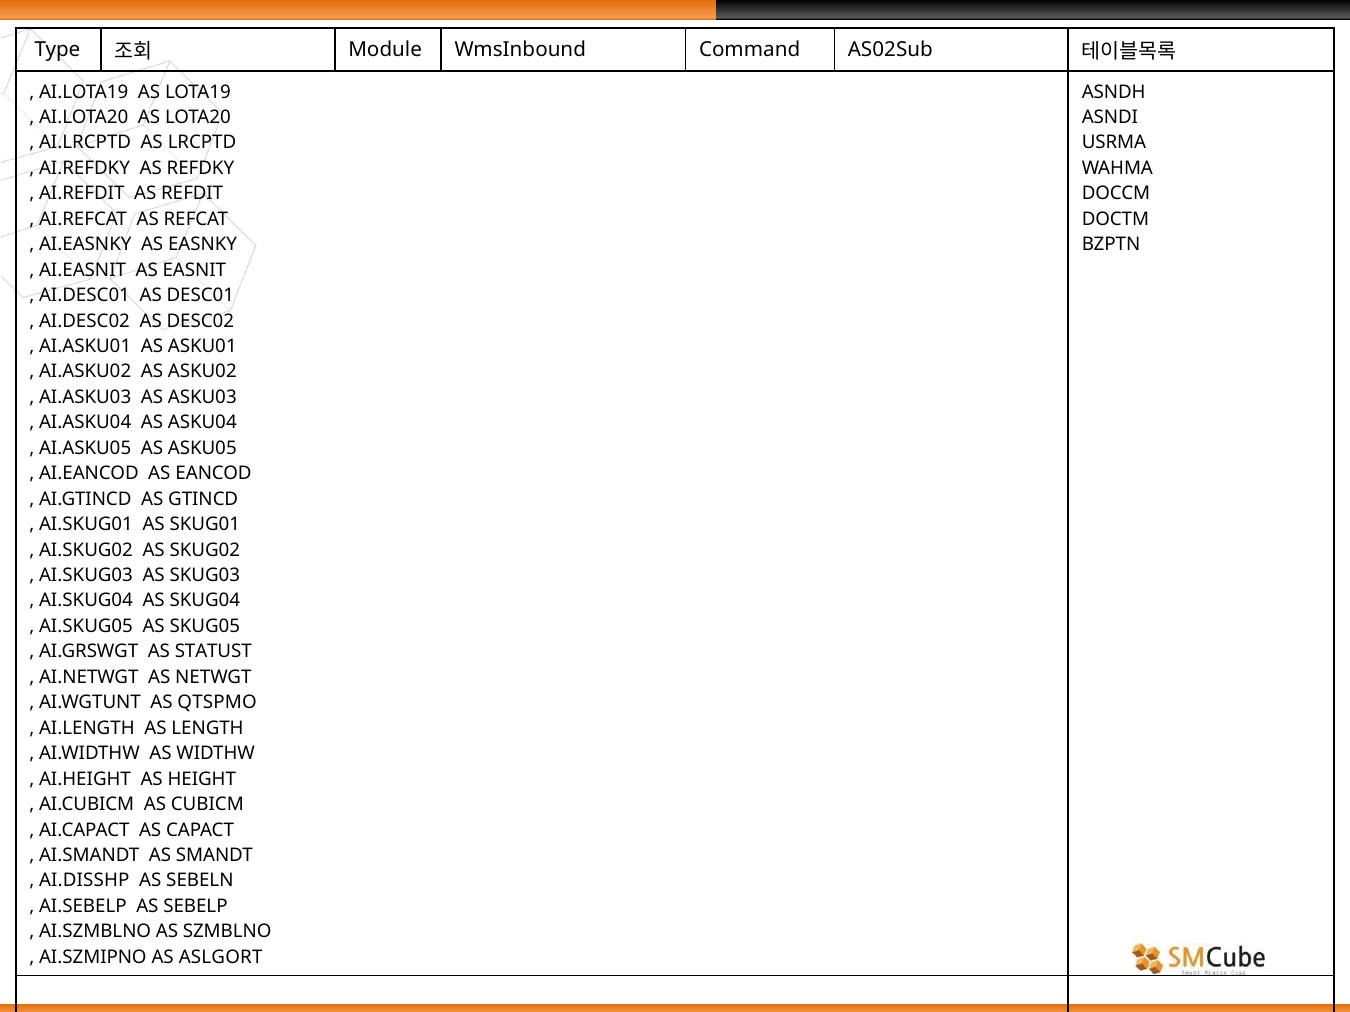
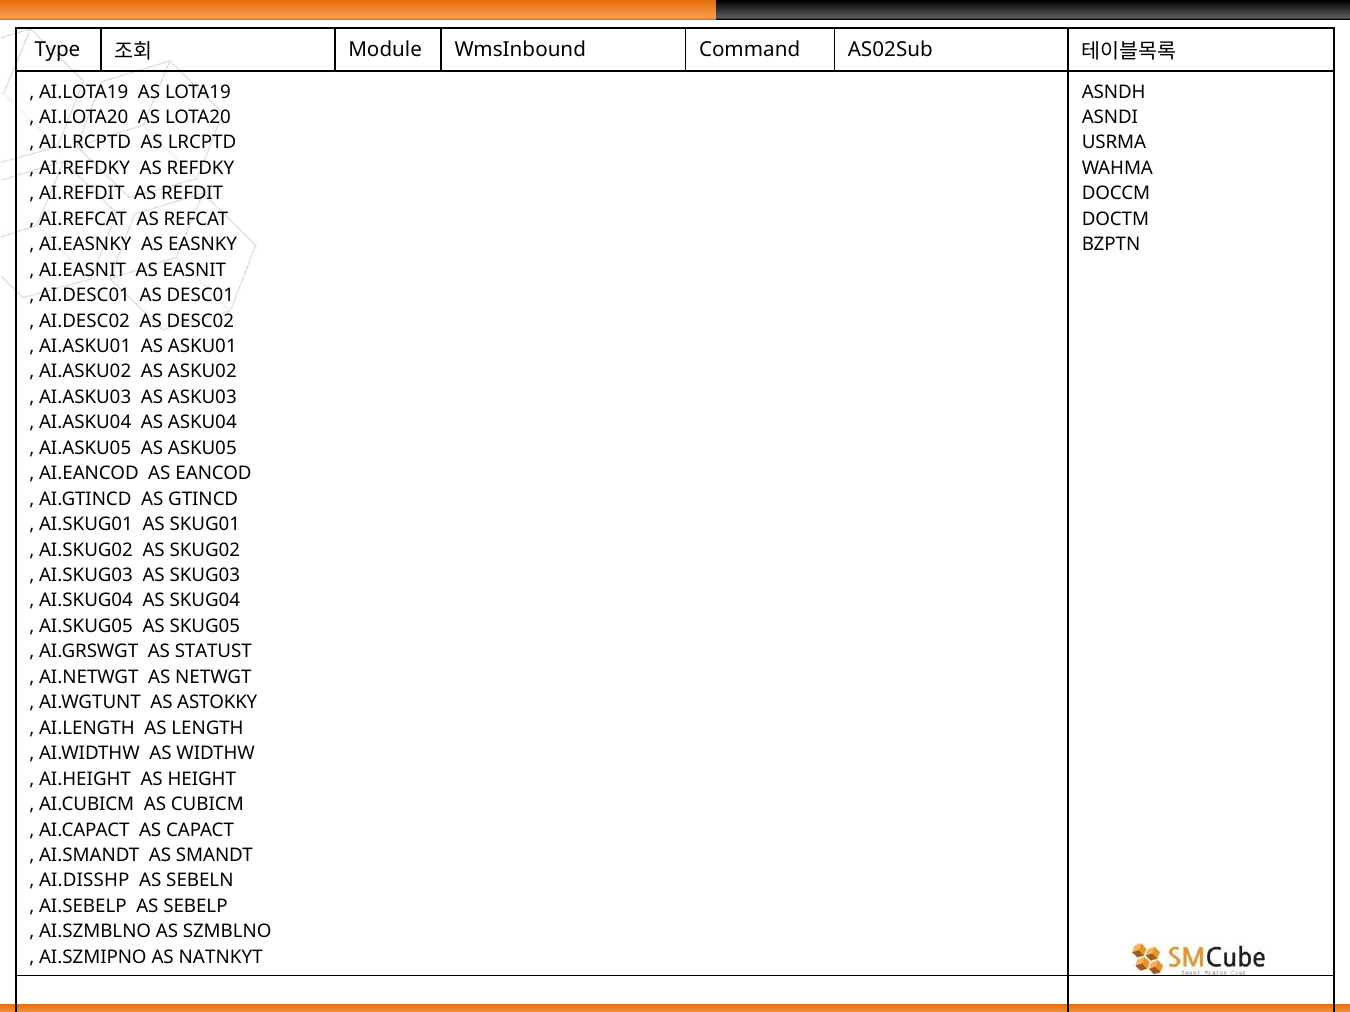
QTSPMO: QTSPMO -> ASTOKKY
ASLGORT: ASLGORT -> NATNKYT
